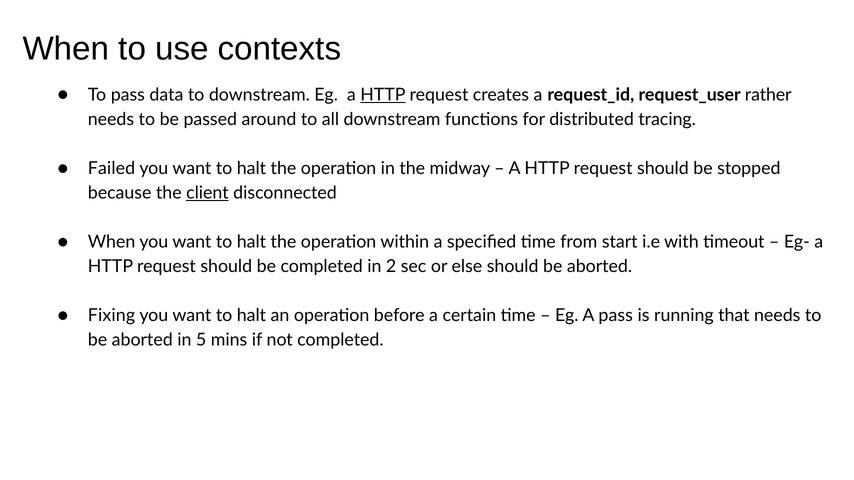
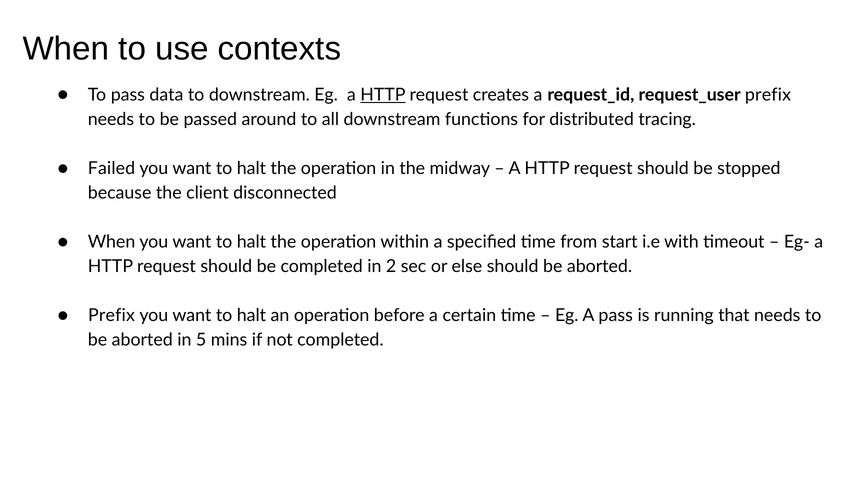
request_user rather: rather -> prefix
client underline: present -> none
Fixing at (112, 316): Fixing -> Prefix
